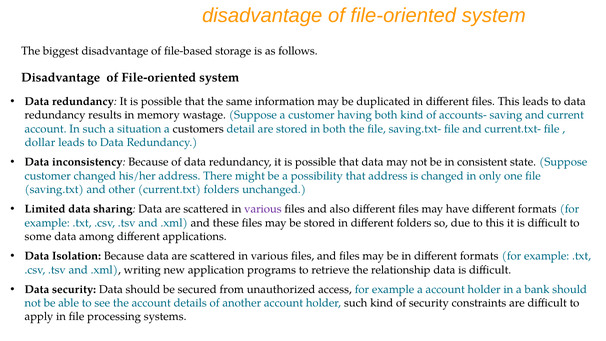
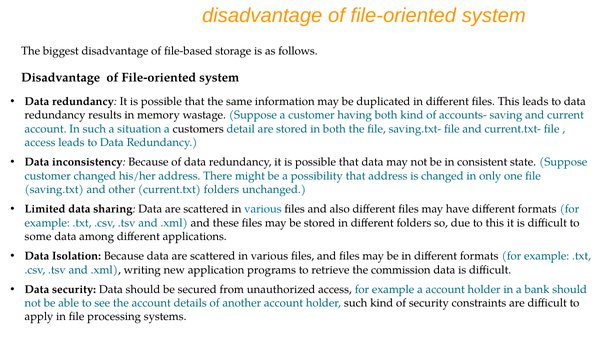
dollar at (40, 142): dollar -> access
various at (263, 209) colour: purple -> blue
relationship: relationship -> commission
